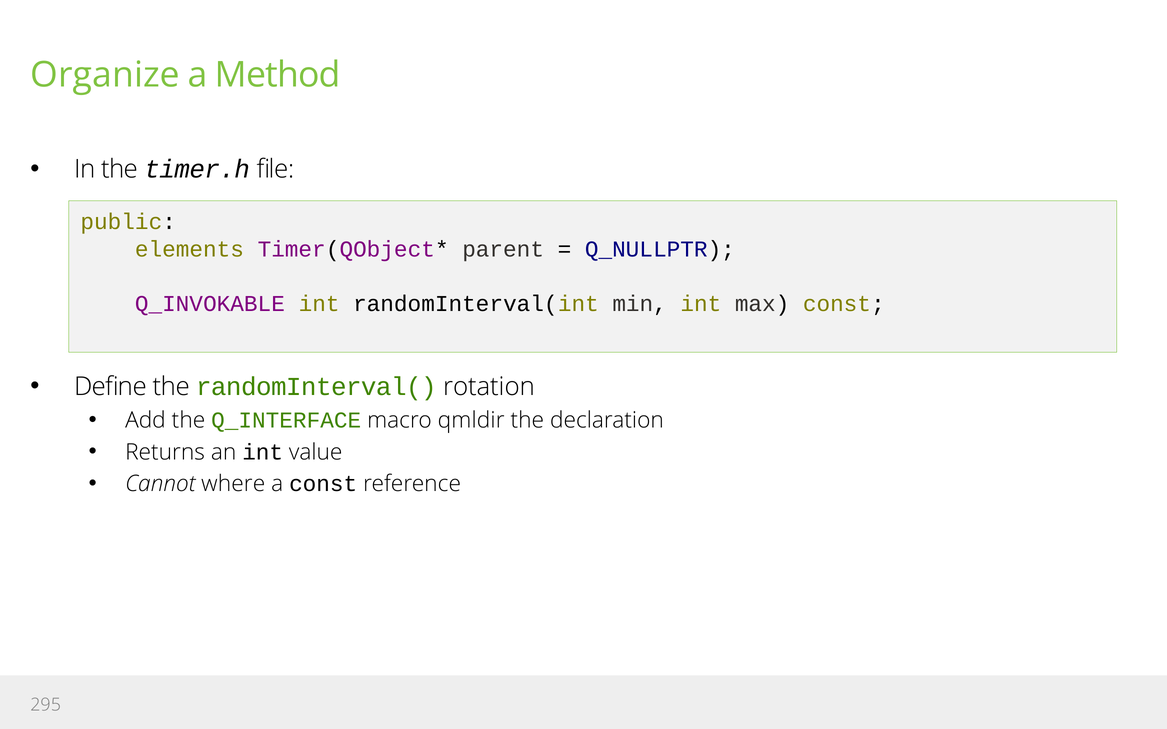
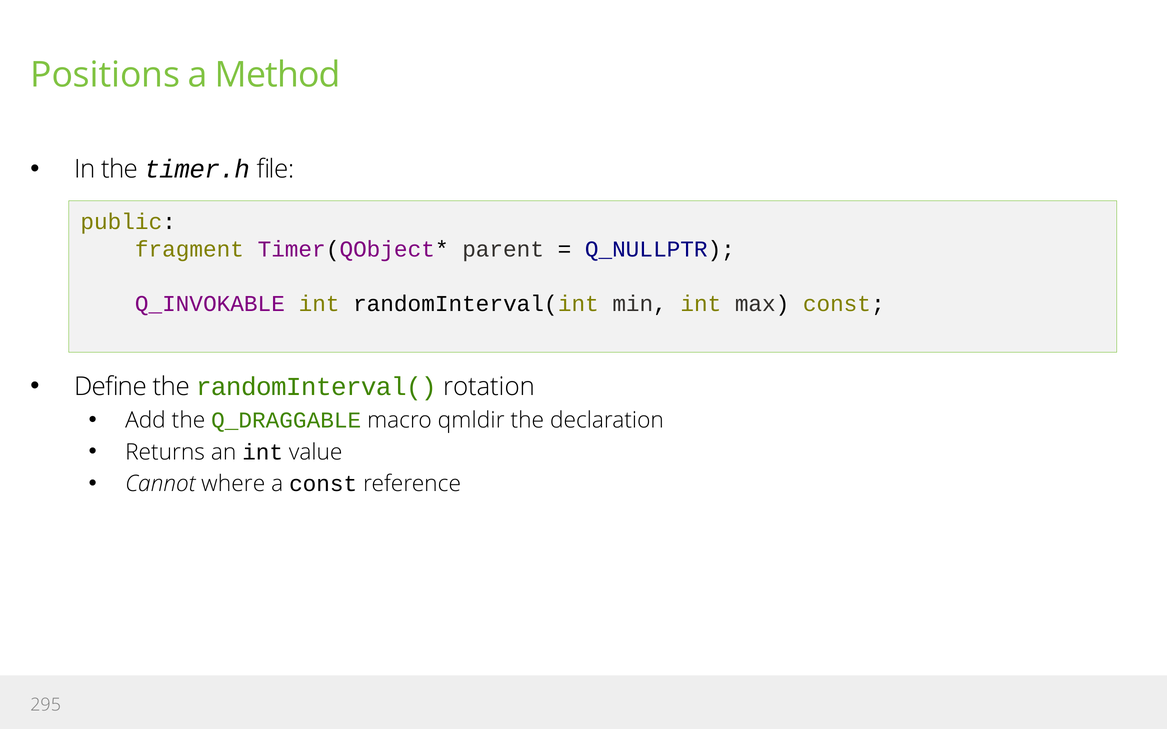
Organize: Organize -> Positions
elements: elements -> fragment
Q_INTERFACE: Q_INTERFACE -> Q_DRAGGABLE
